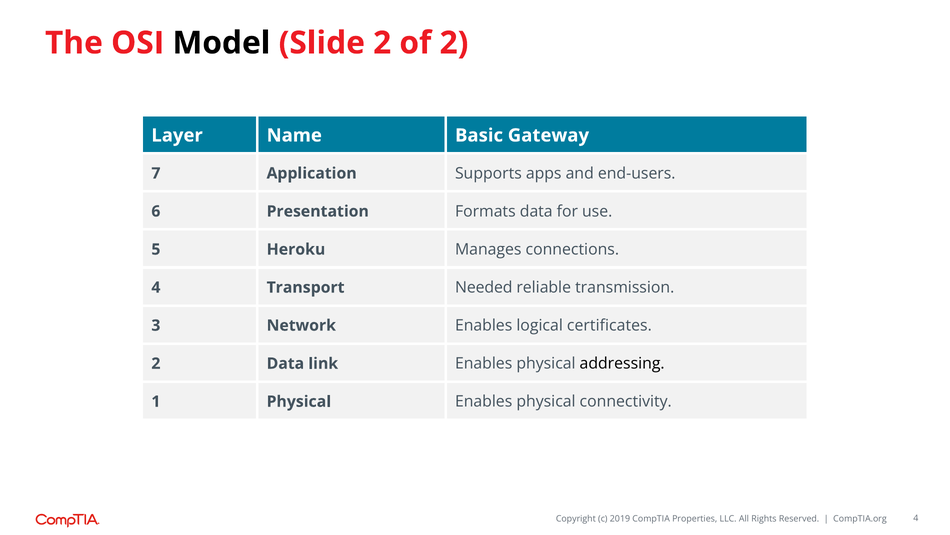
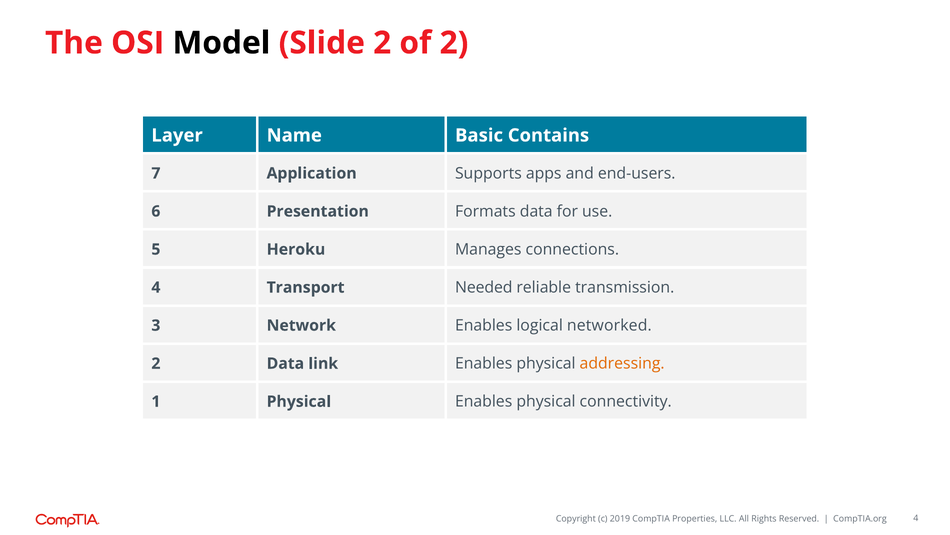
Gateway: Gateway -> Contains
certificates: certificates -> networked
addressing colour: black -> orange
